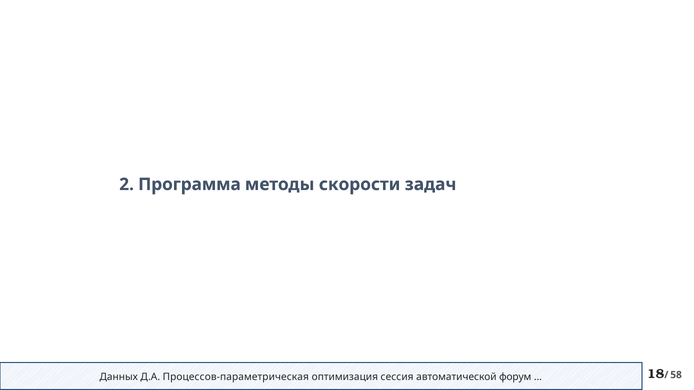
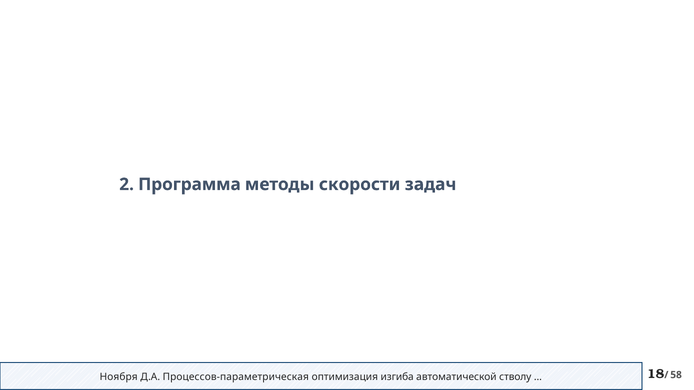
Данных: Данных -> Ноября
сессия: сессия -> изгиба
форум: форум -> стволу
